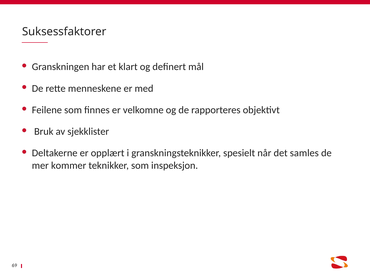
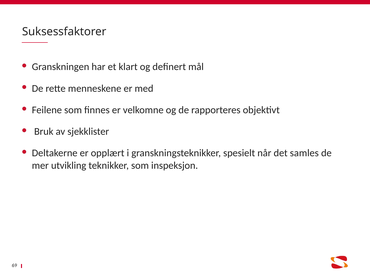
kommer: kommer -> utvikling
